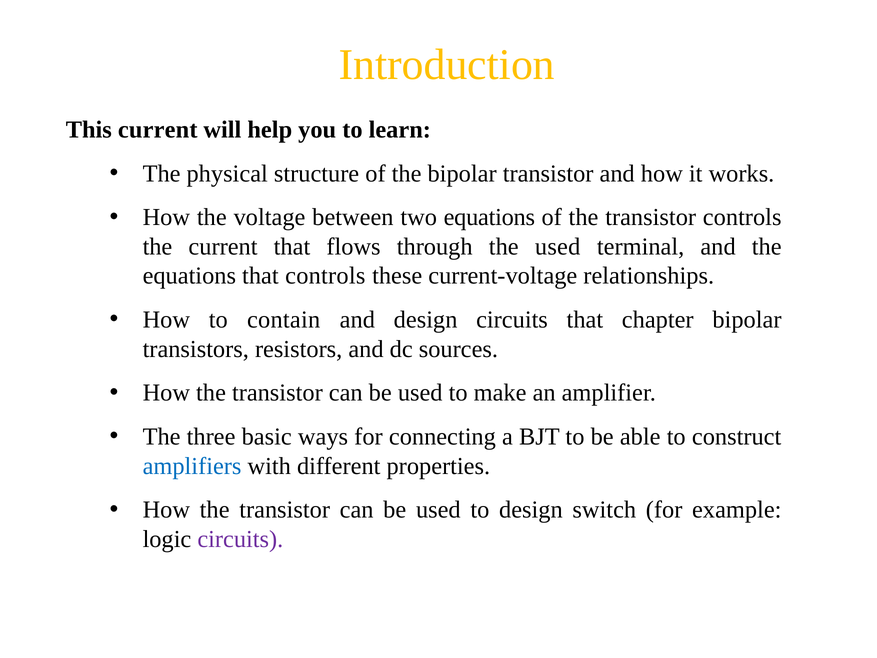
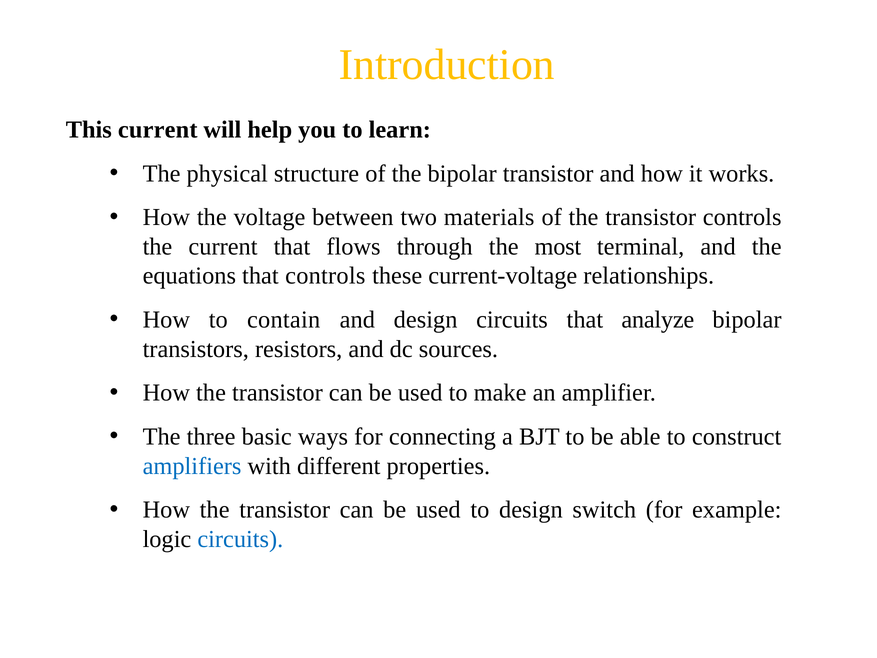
two equations: equations -> materials
the used: used -> most
chapter: chapter -> analyze
circuits at (240, 539) colour: purple -> blue
